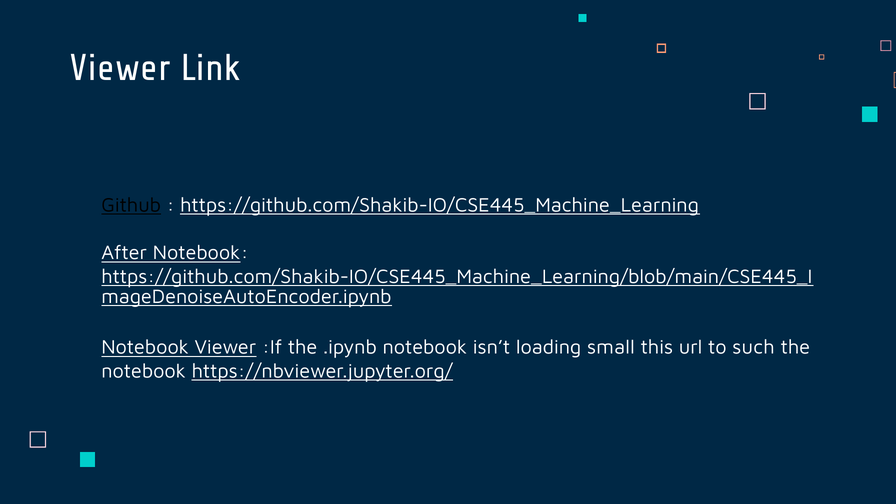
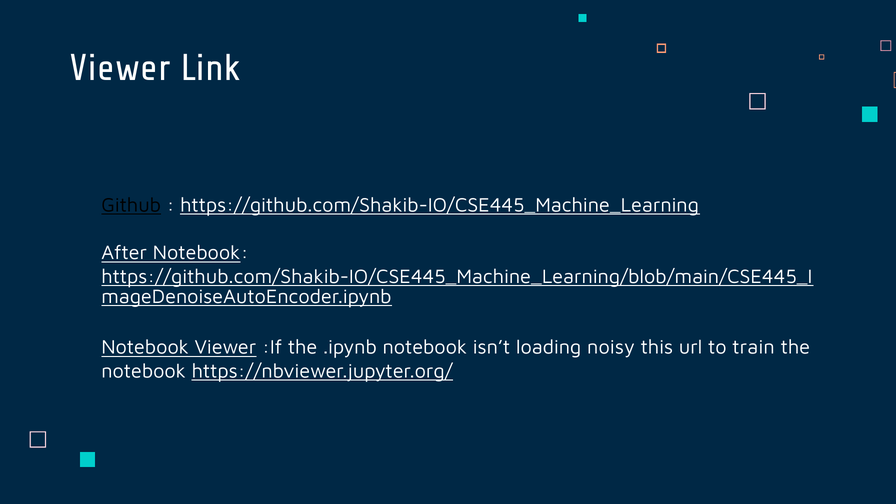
small: small -> noisy
such: such -> train
